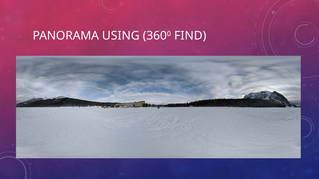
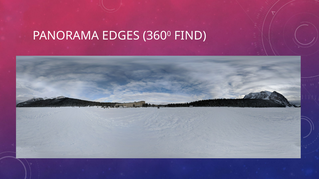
USING: USING -> EDGES
